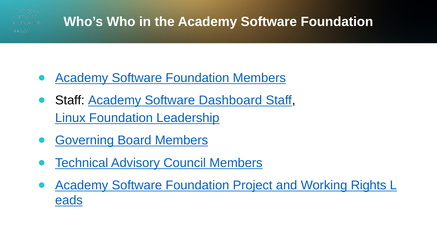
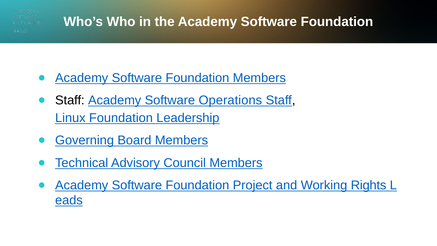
Dashboard: Dashboard -> Operations
